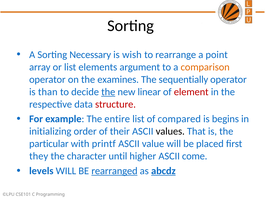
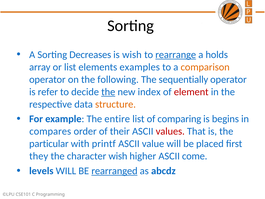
Necessary: Necessary -> Decreases
rearrange underline: none -> present
point: point -> holds
argument: argument -> examples
examines: examines -> following
than: than -> refer
linear: linear -> index
structure colour: red -> orange
compared: compared -> comparing
initializing: initializing -> compares
values colour: black -> red
character until: until -> wish
abcdz underline: present -> none
